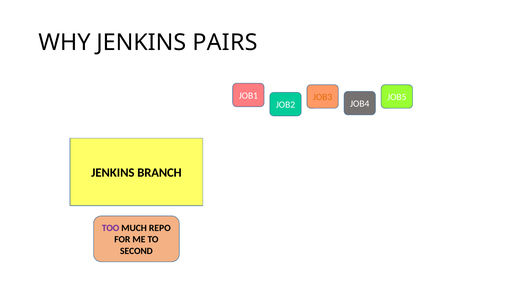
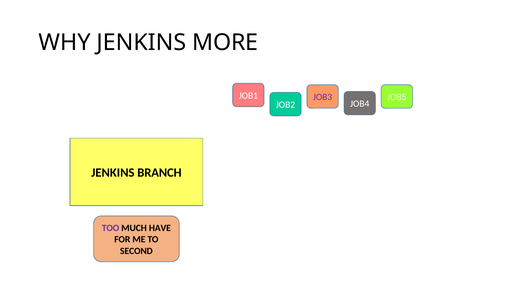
PAIRS: PAIRS -> MORE
JOB3 colour: orange -> purple
REPO: REPO -> HAVE
